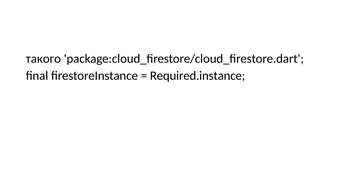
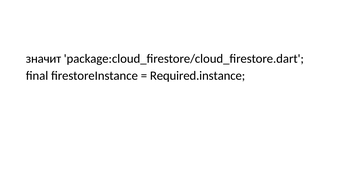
такого: такого -> значит
